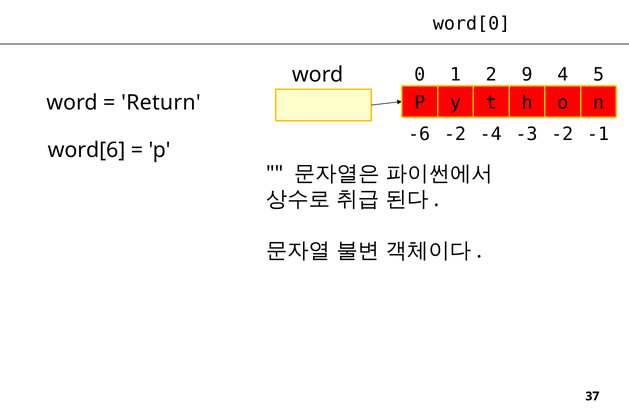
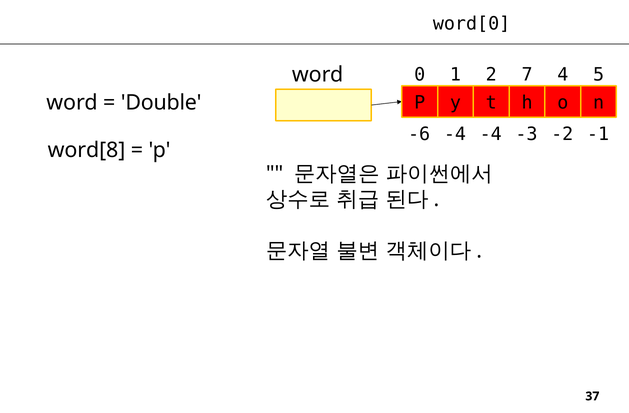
9: 9 -> 7
Return: Return -> Double
-6 -2: -2 -> -4
word[6: word[6 -> word[8
